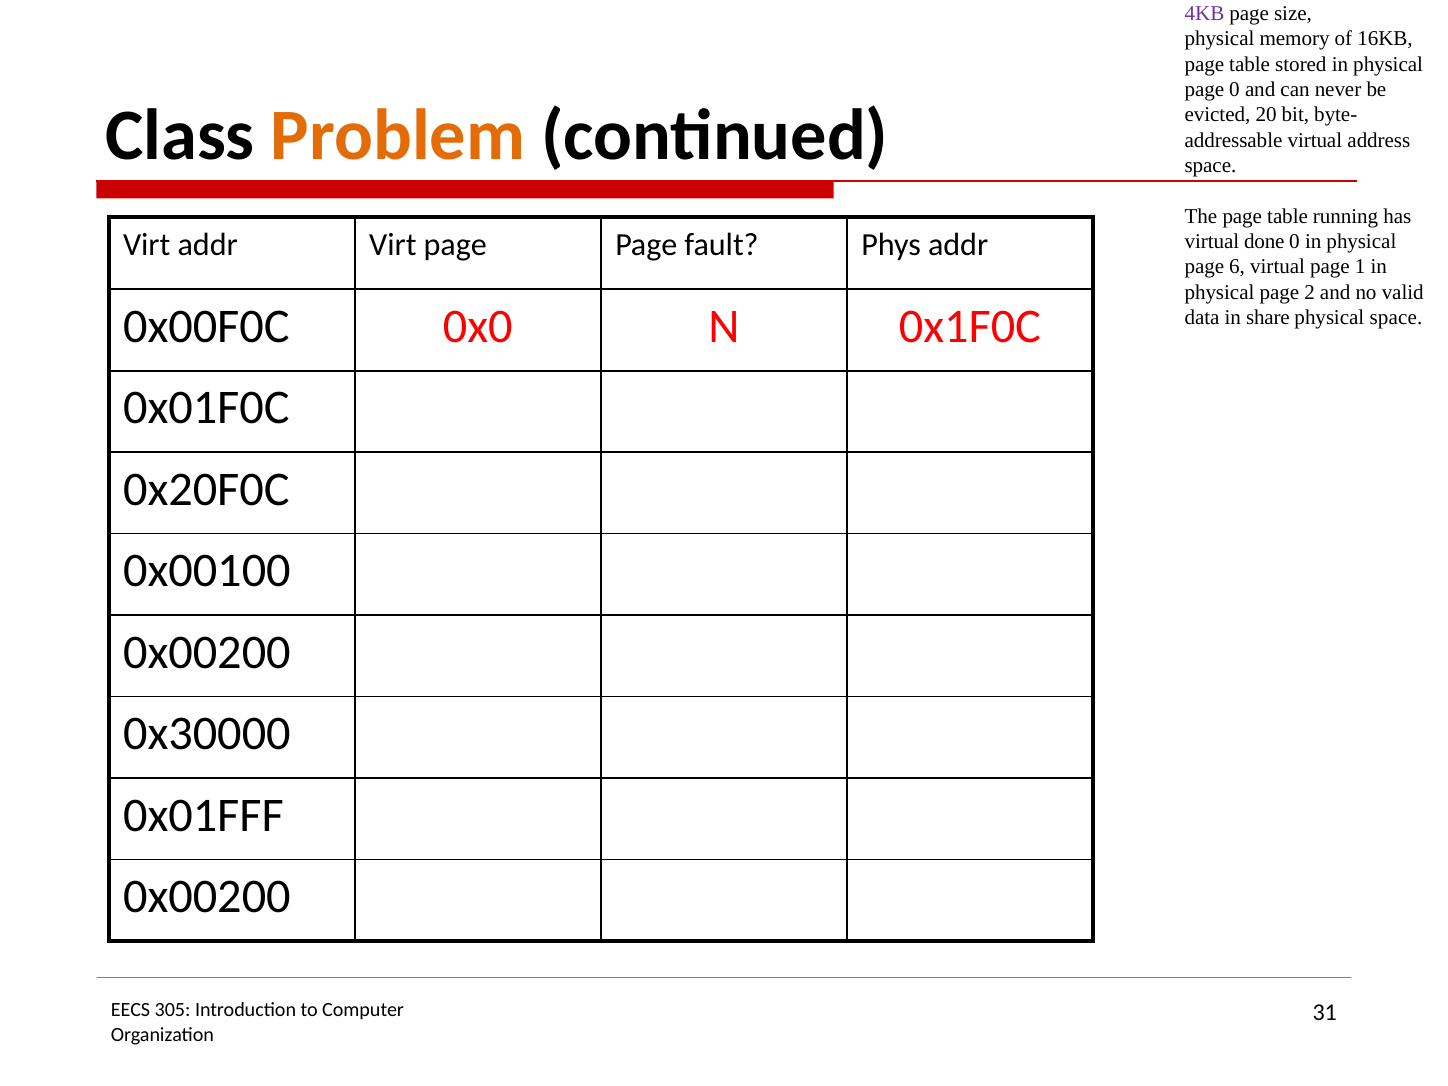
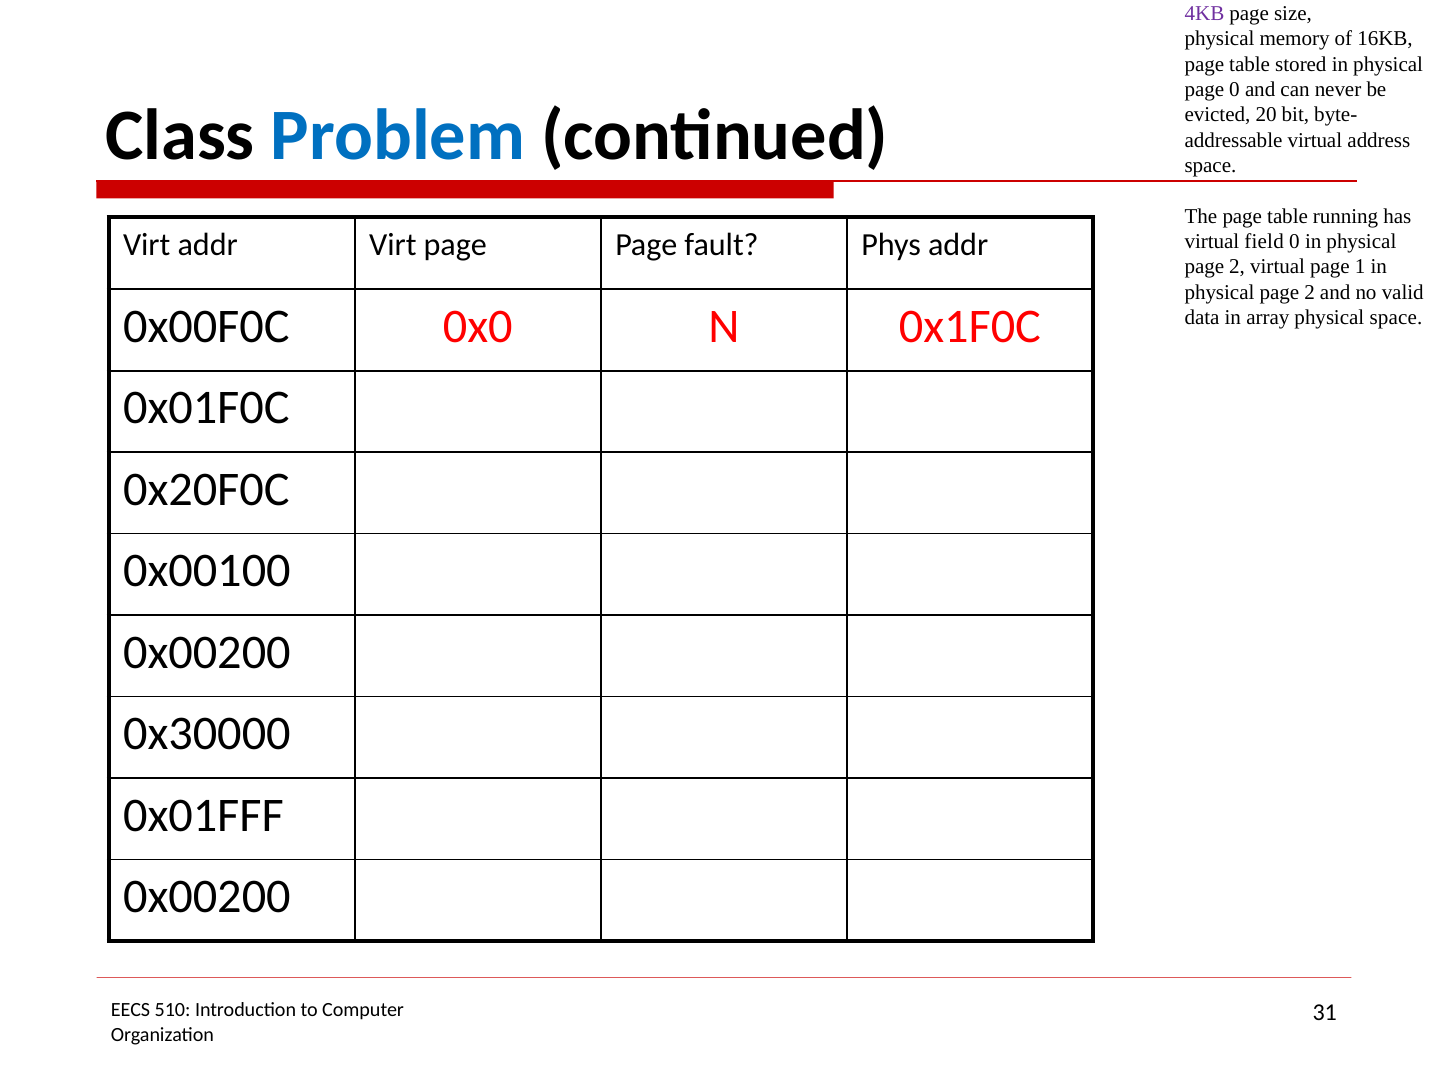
Problem colour: orange -> blue
done: done -> field
6 at (1237, 267): 6 -> 2
share: share -> array
305: 305 -> 510
